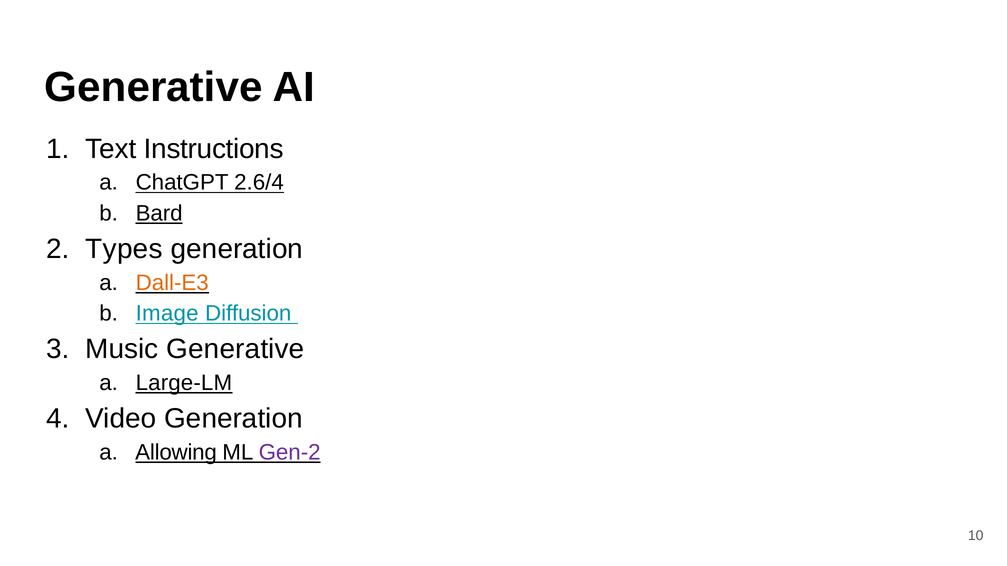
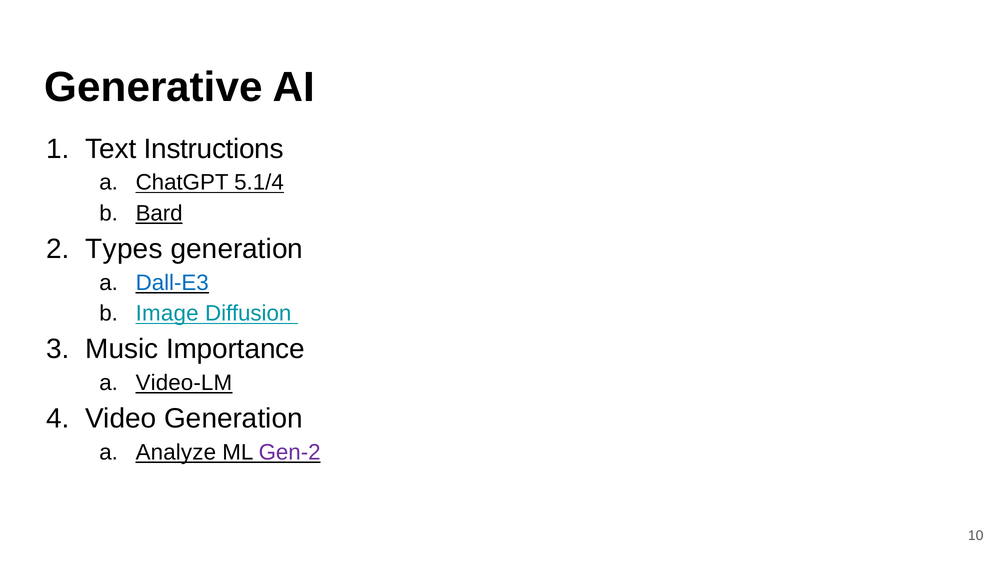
2.6/4: 2.6/4 -> 5.1/4
Dall-E3 colour: orange -> blue
Music Generative: Generative -> Importance
Large-LM: Large-LM -> Video-LM
Allowing: Allowing -> Analyze
